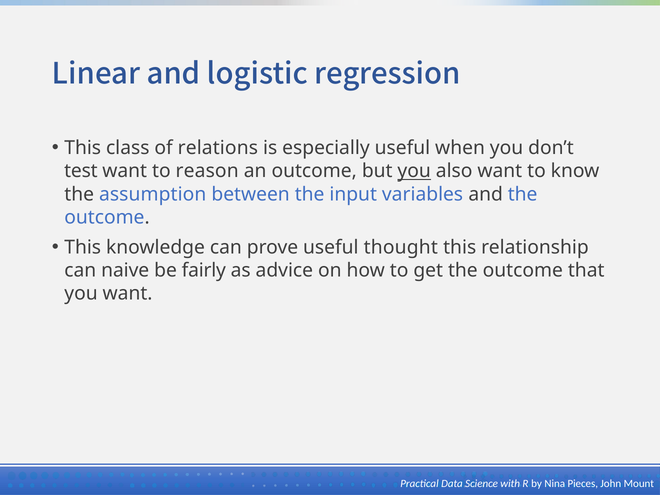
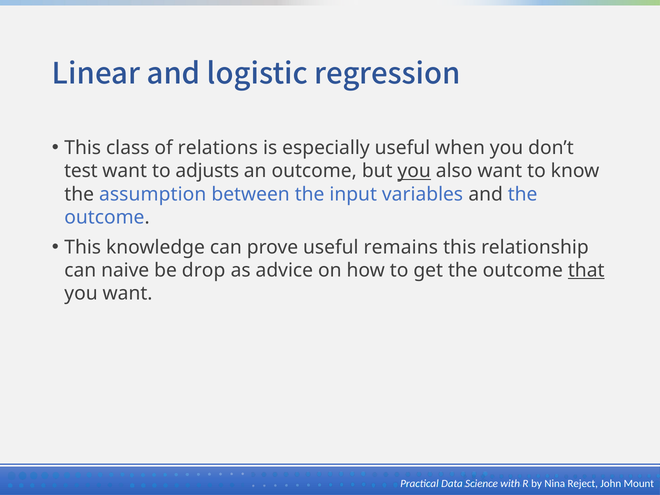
reason: reason -> adjusts
thought: thought -> remains
fairly: fairly -> drop
that underline: none -> present
Pieces: Pieces -> Reject
